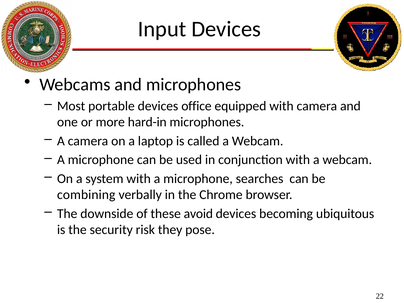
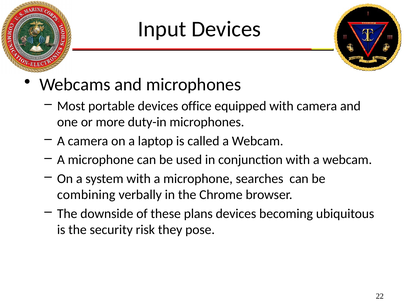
hard-in: hard-in -> duty-in
avoid: avoid -> plans
